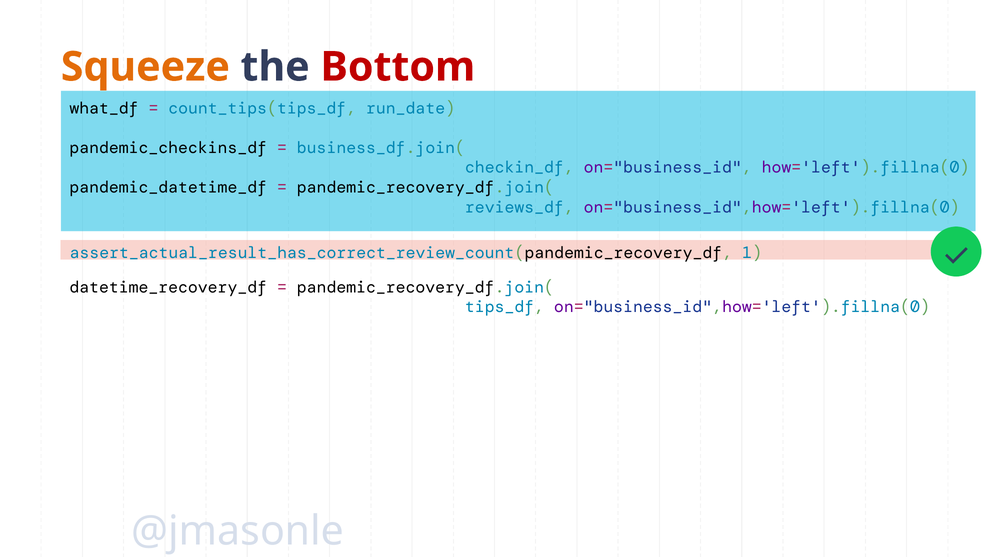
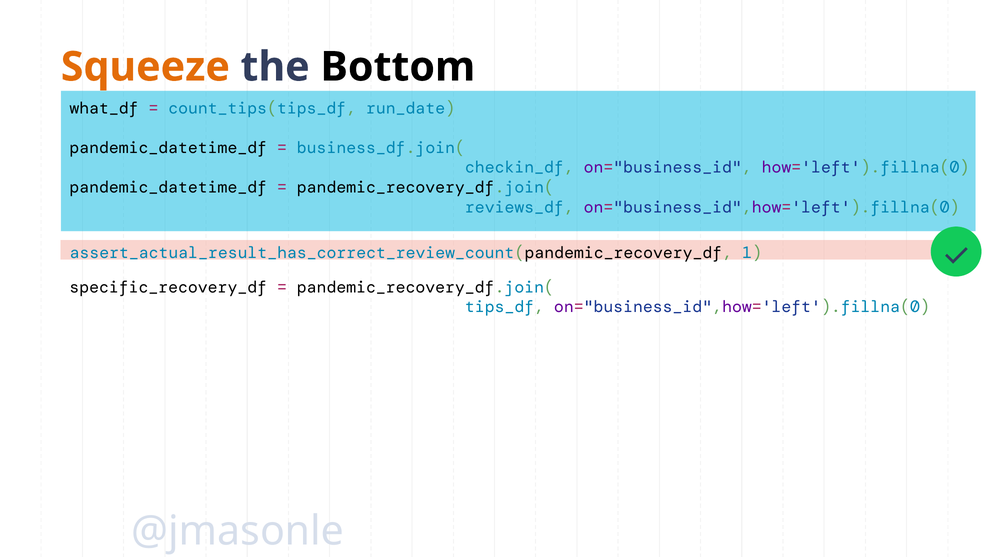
Bottom colour: red -> black
pandemic_checkins_df at (168, 148): pandemic_checkins_df -> pandemic_datetime_df
datetime_recovery_df: datetime_recovery_df -> specific_recovery_df
